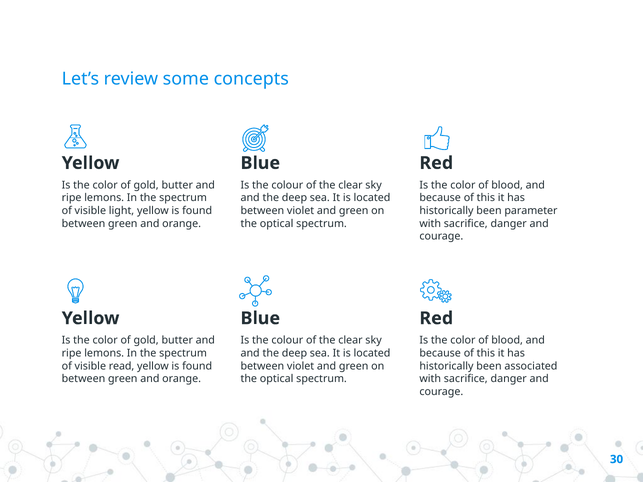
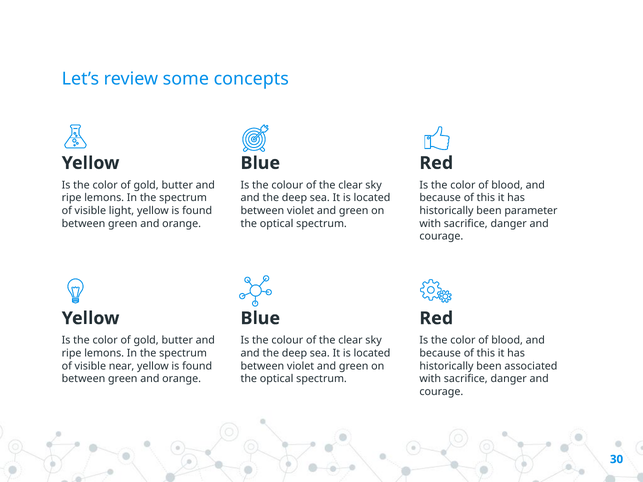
read: read -> near
